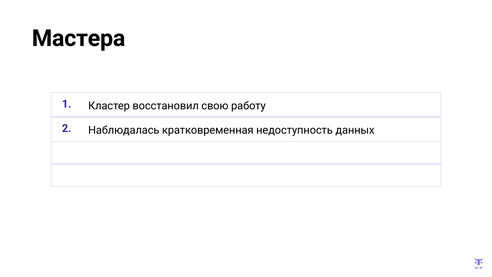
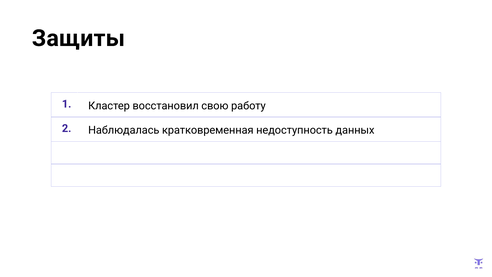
Мастера: Мастера -> Защиты
